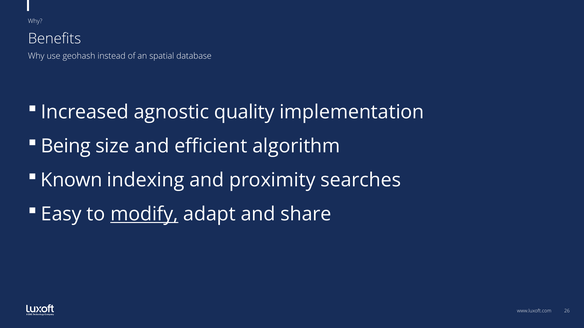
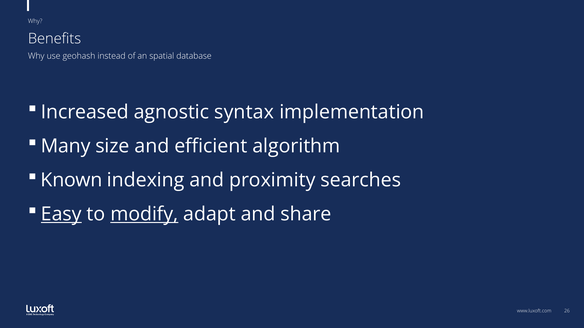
quality: quality -> syntax
Being: Being -> Many
Easy underline: none -> present
